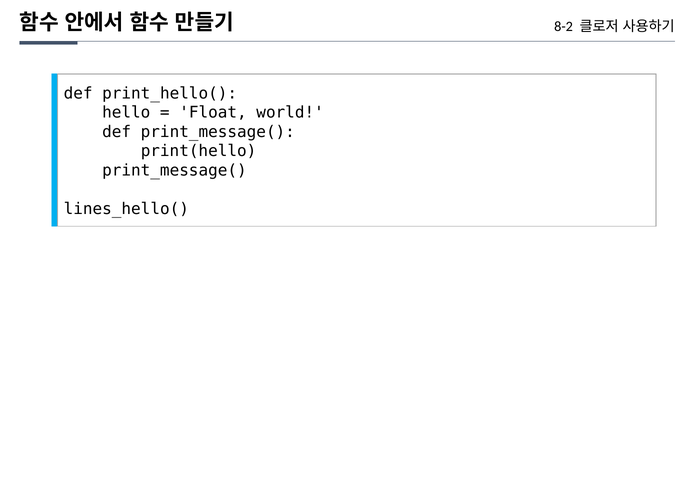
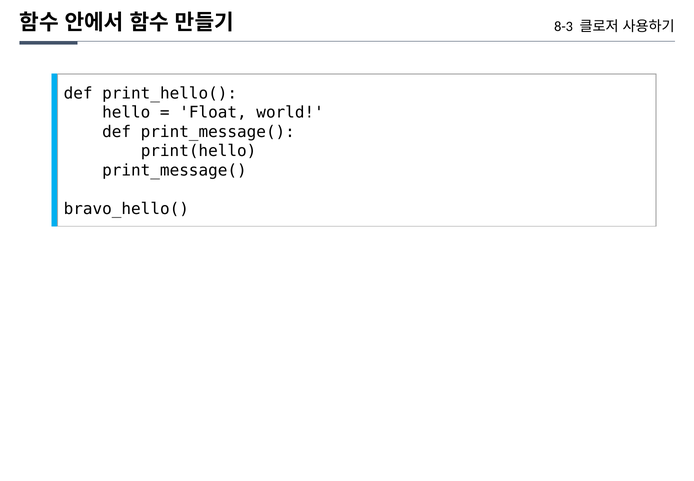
8-2: 8-2 -> 8-3
lines_hello(: lines_hello( -> bravo_hello(
